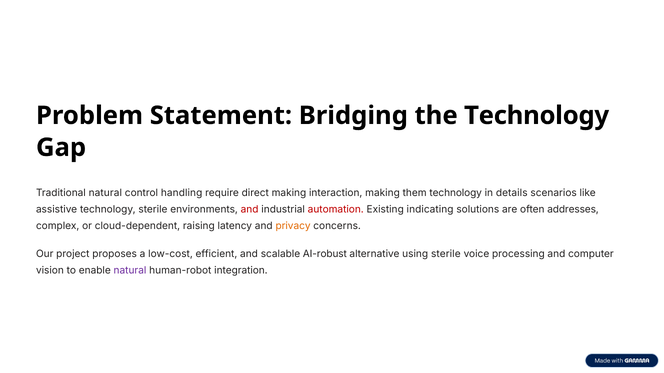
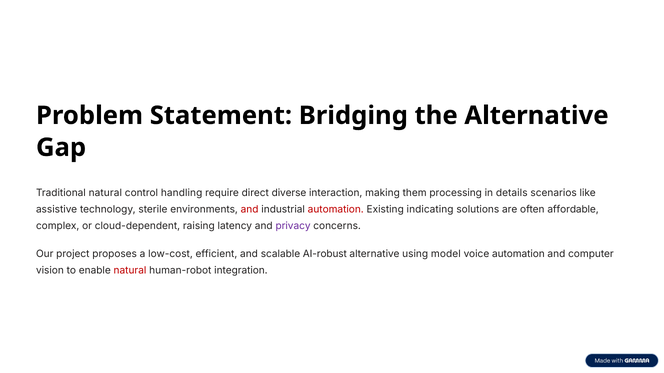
the Technology: Technology -> Alternative
direct making: making -> diverse
them technology: technology -> processing
addresses: addresses -> affordable
privacy colour: orange -> purple
using sterile: sterile -> model
voice processing: processing -> automation
natural at (130, 271) colour: purple -> red
